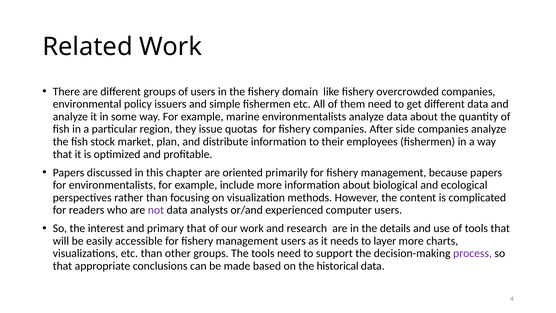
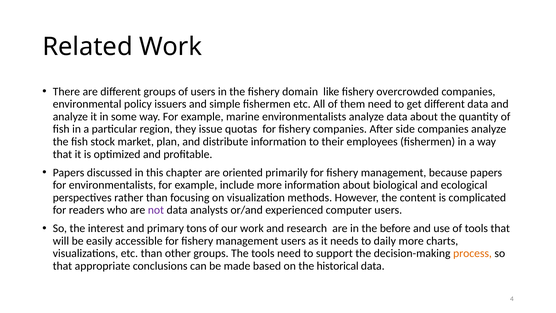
primary that: that -> tons
details: details -> before
layer: layer -> daily
process colour: purple -> orange
